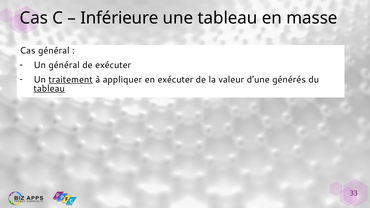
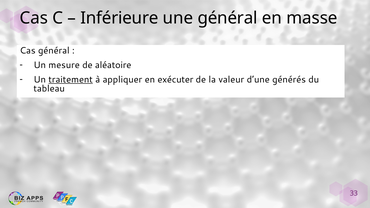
une tableau: tableau -> général
Un général: général -> mesure
de exécuter: exécuter -> aléatoire
tableau at (49, 89) underline: present -> none
